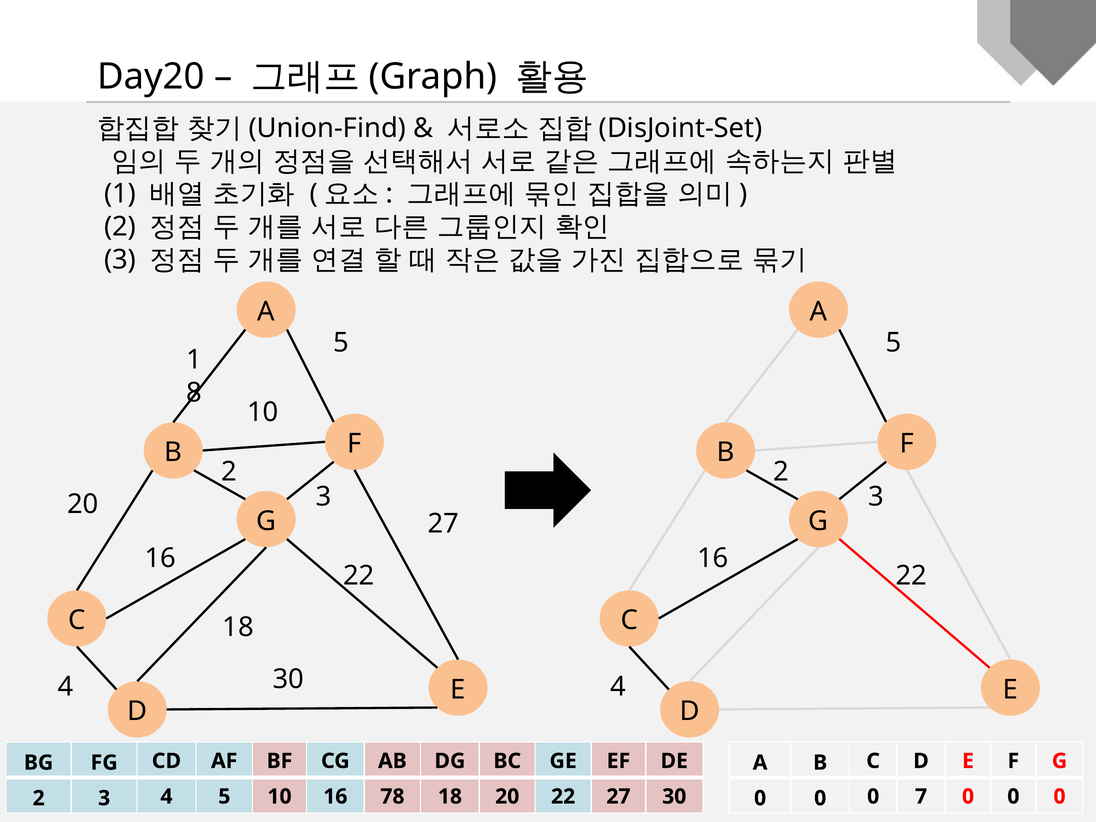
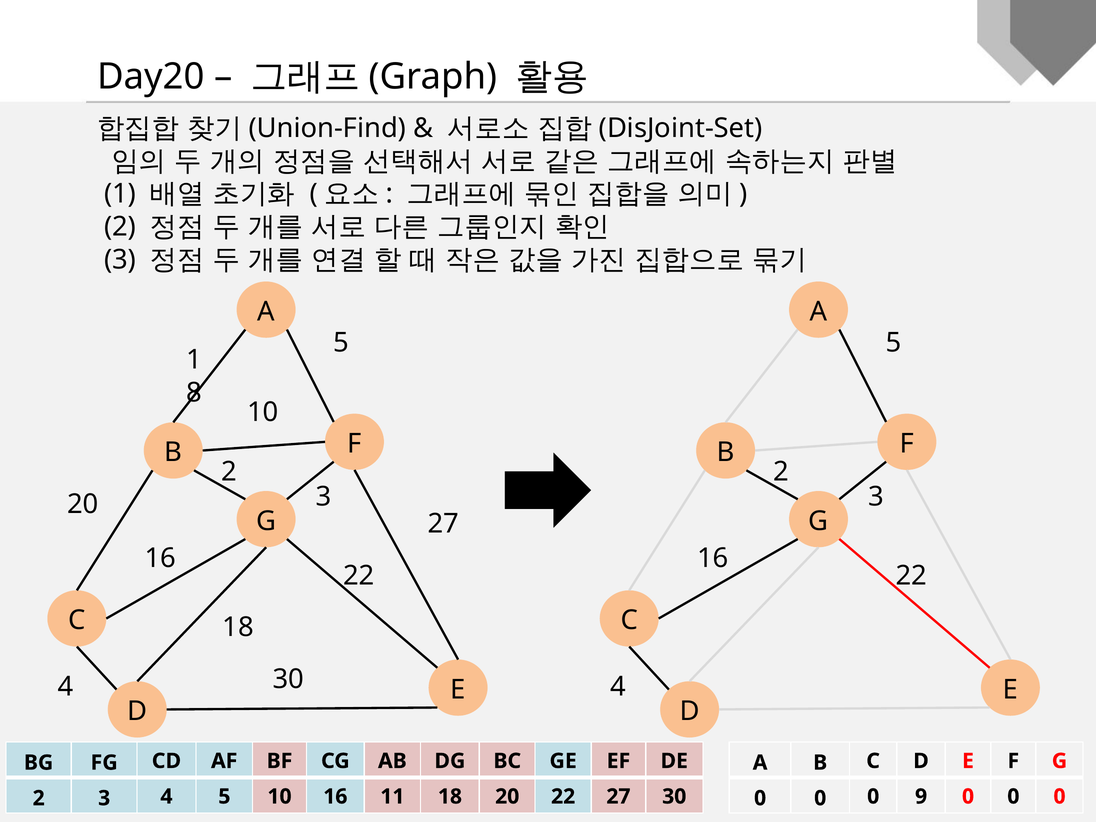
78: 78 -> 11
7: 7 -> 9
